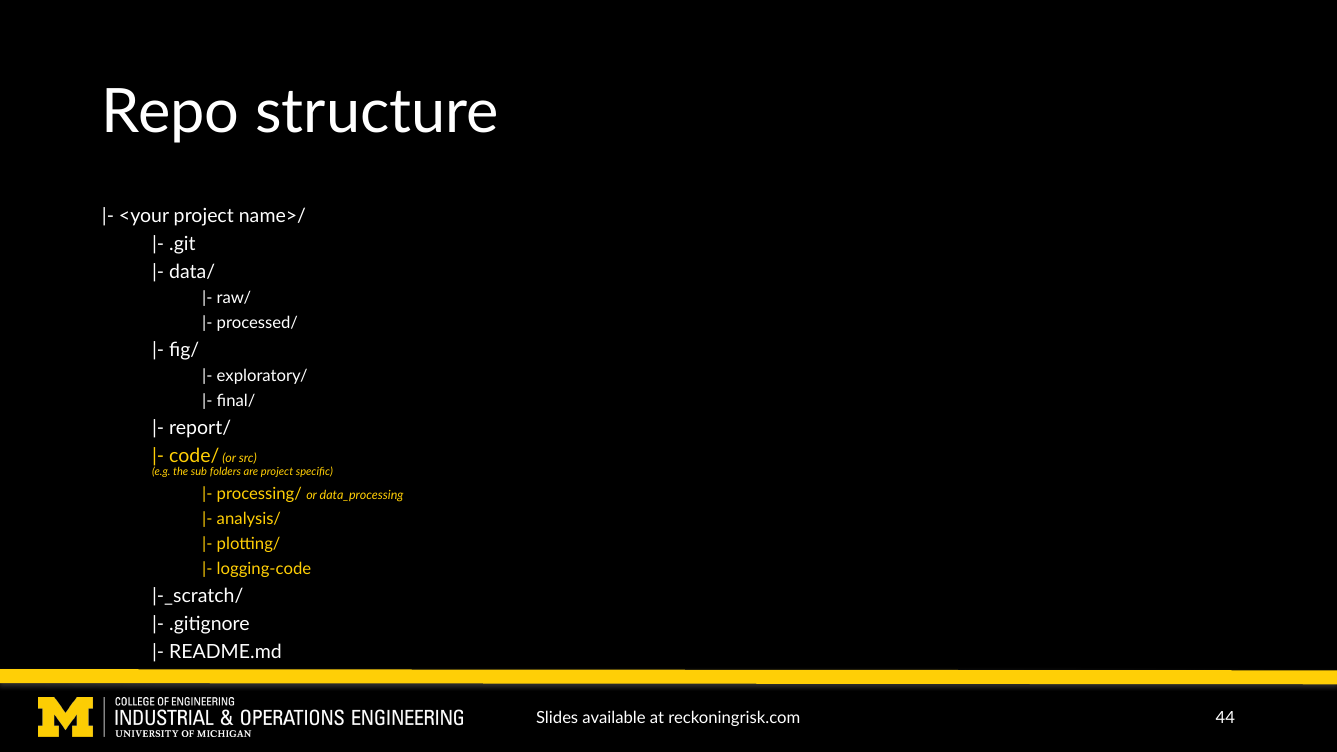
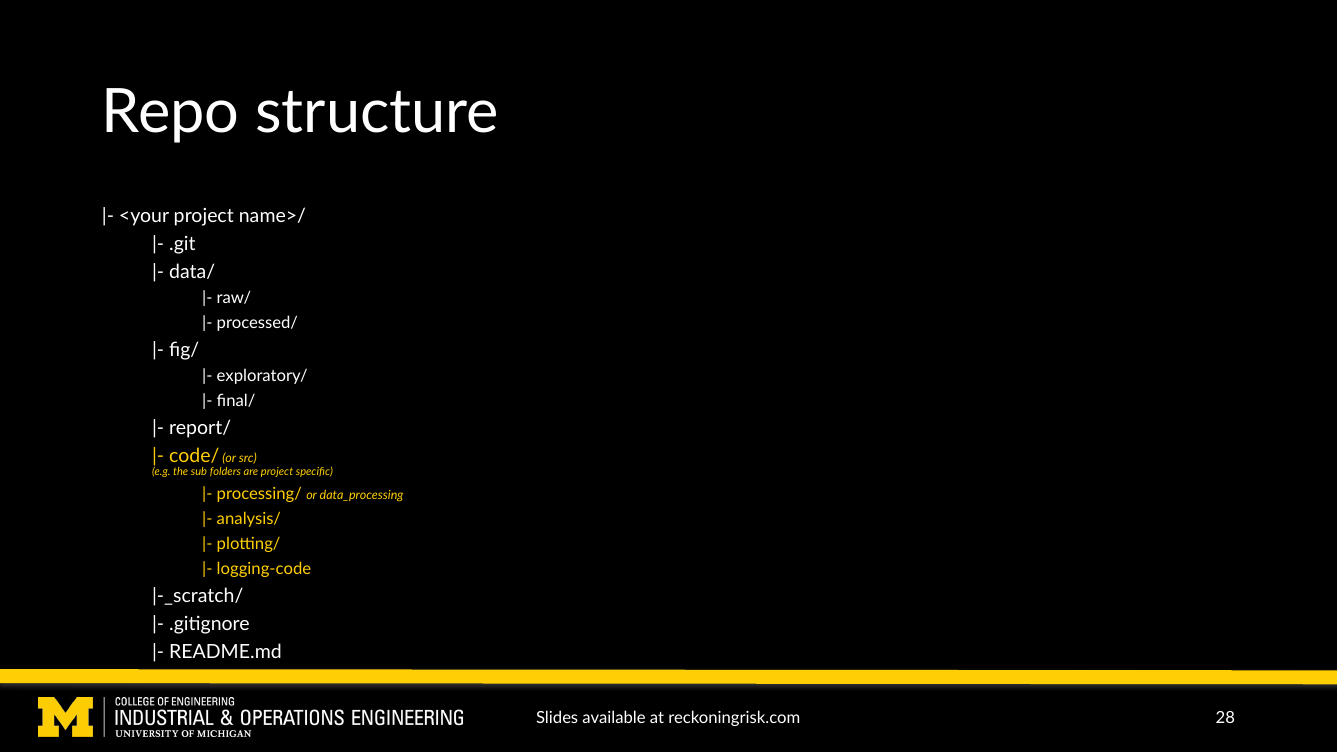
44: 44 -> 28
